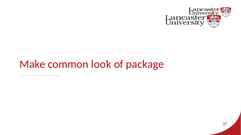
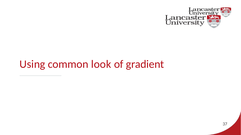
Make: Make -> Using
package: package -> gradient
